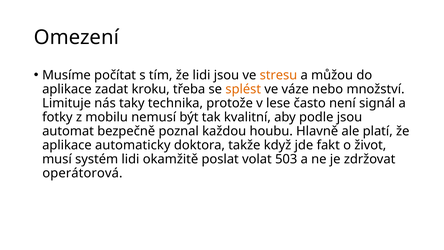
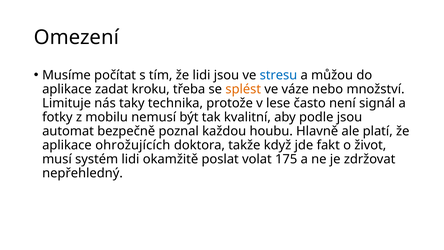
stresu colour: orange -> blue
automaticky: automaticky -> ohrožujících
503: 503 -> 175
operátorová: operátorová -> nepřehledný
